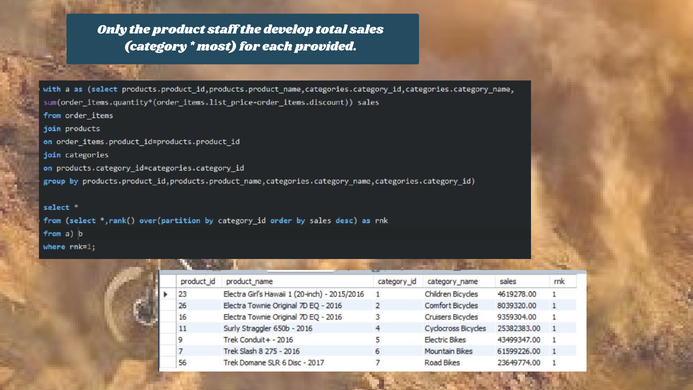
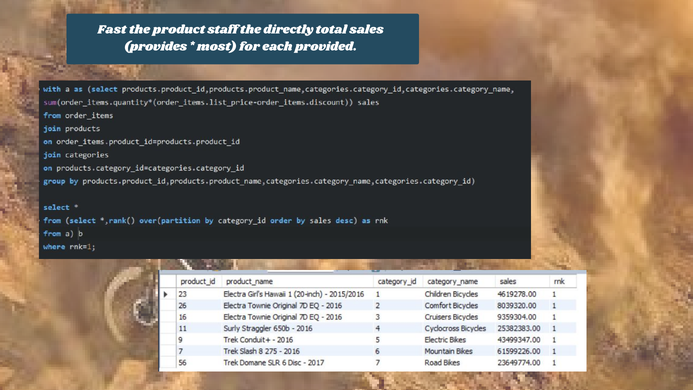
Only: Only -> Fast
develop: develop -> directly
category: category -> provides
